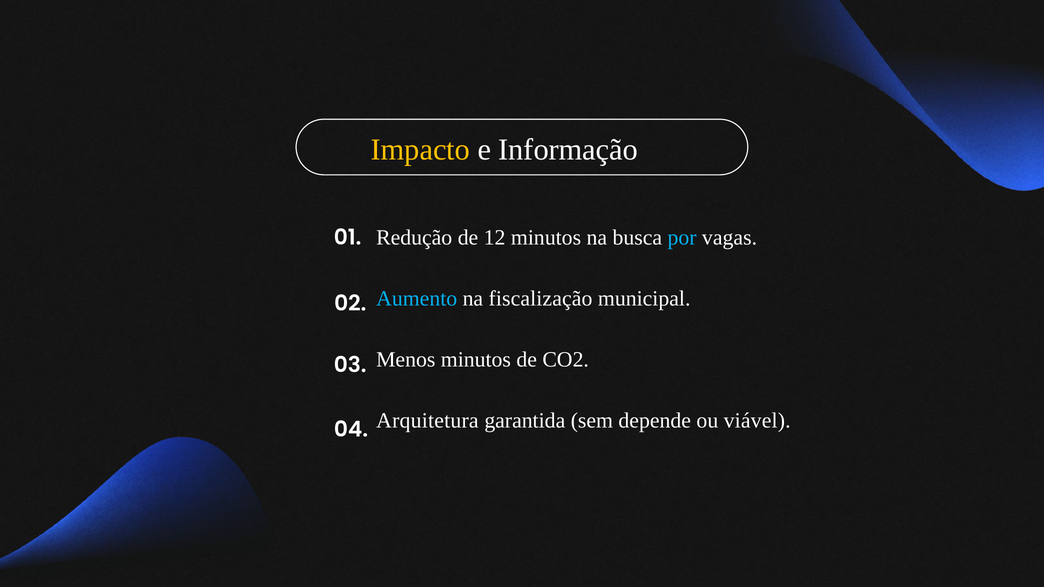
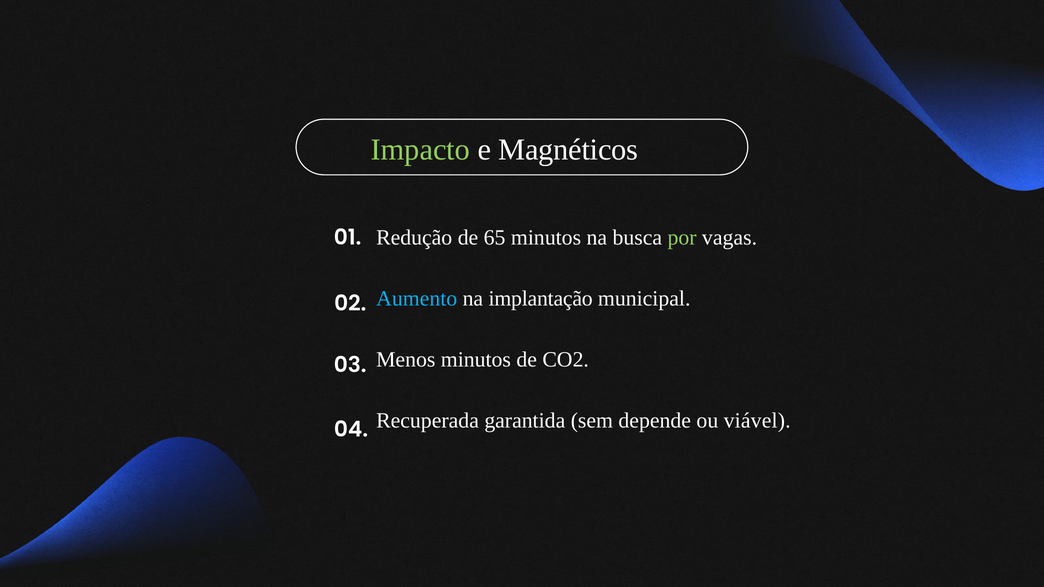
Impacto colour: yellow -> light green
Informação: Informação -> Magnéticos
12: 12 -> 65
por colour: light blue -> light green
fiscalização: fiscalização -> implantação
Arquitetura: Arquitetura -> Recuperada
